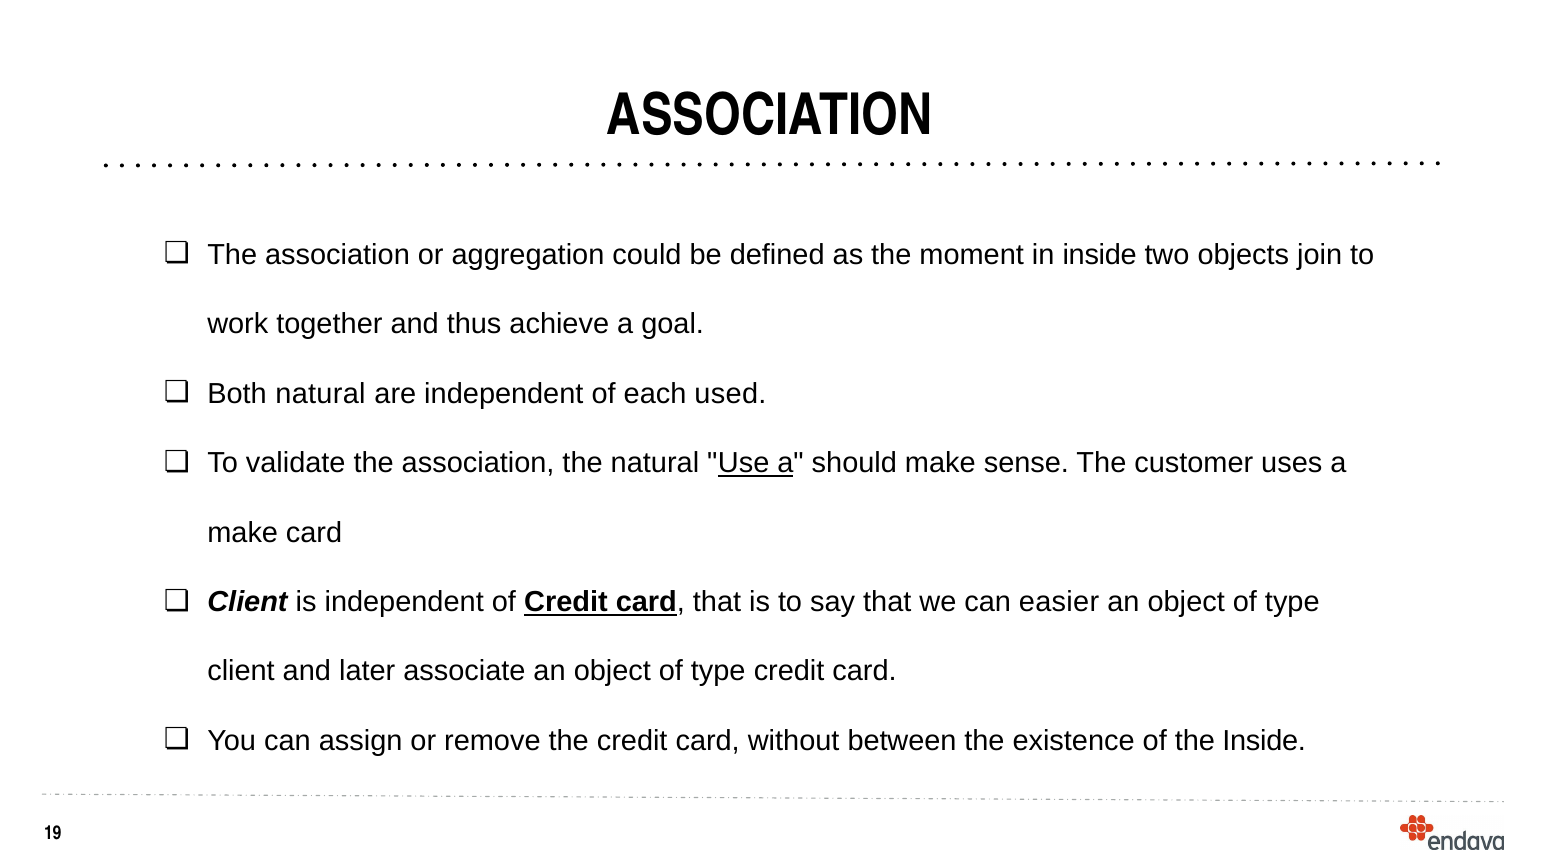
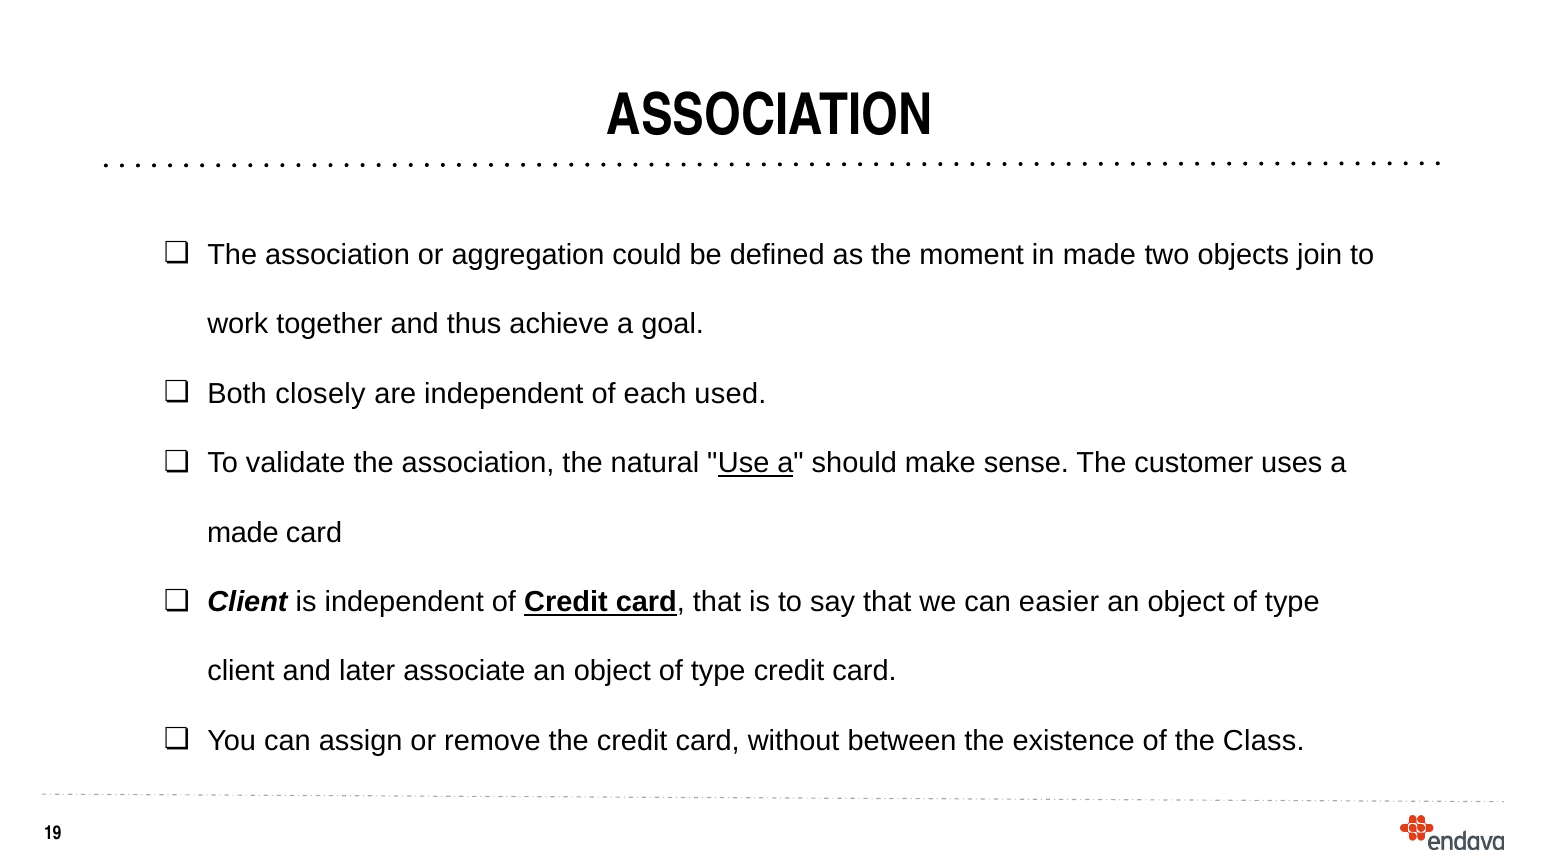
in inside: inside -> made
Both natural: natural -> closely
make at (243, 533): make -> made
the Inside: Inside -> Class
